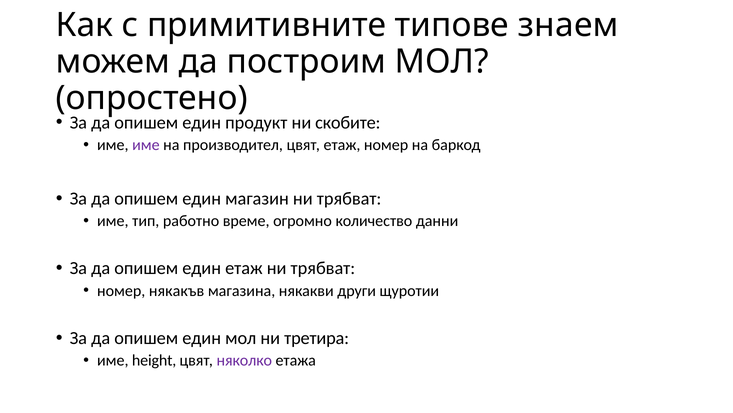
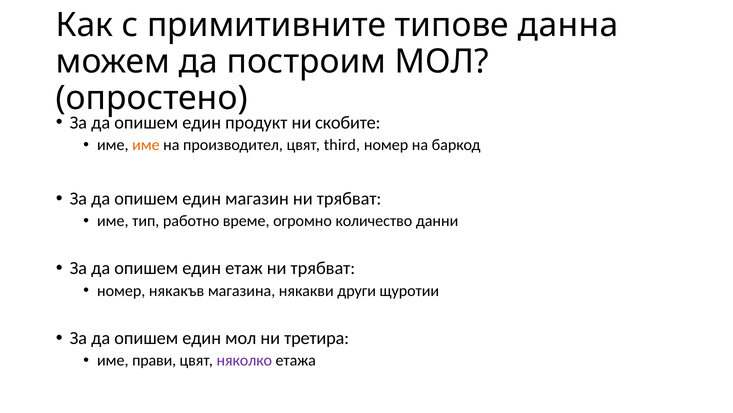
знаем: знаем -> данна
име at (146, 145) colour: purple -> orange
цвят етаж: етаж -> third
height: height -> прави
